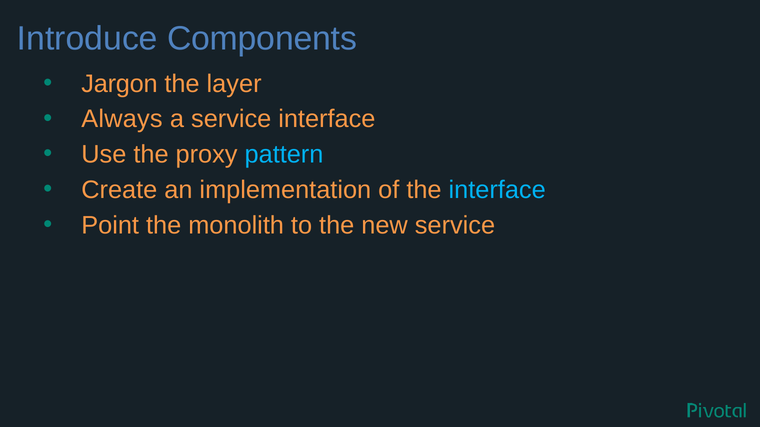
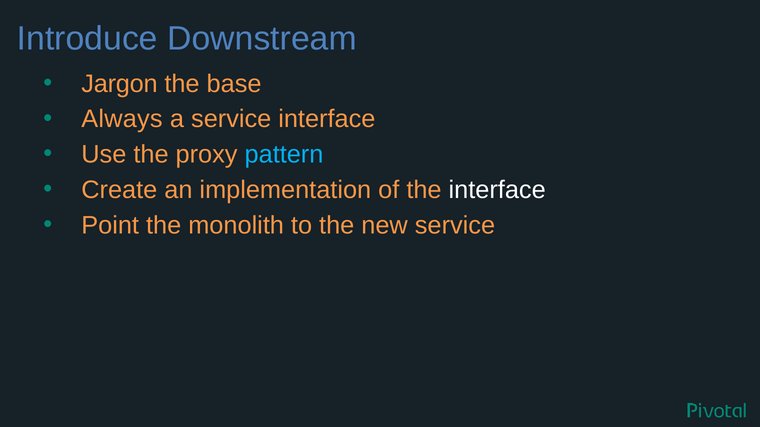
Components: Components -> Downstream
layer: layer -> base
interface at (497, 190) colour: light blue -> white
